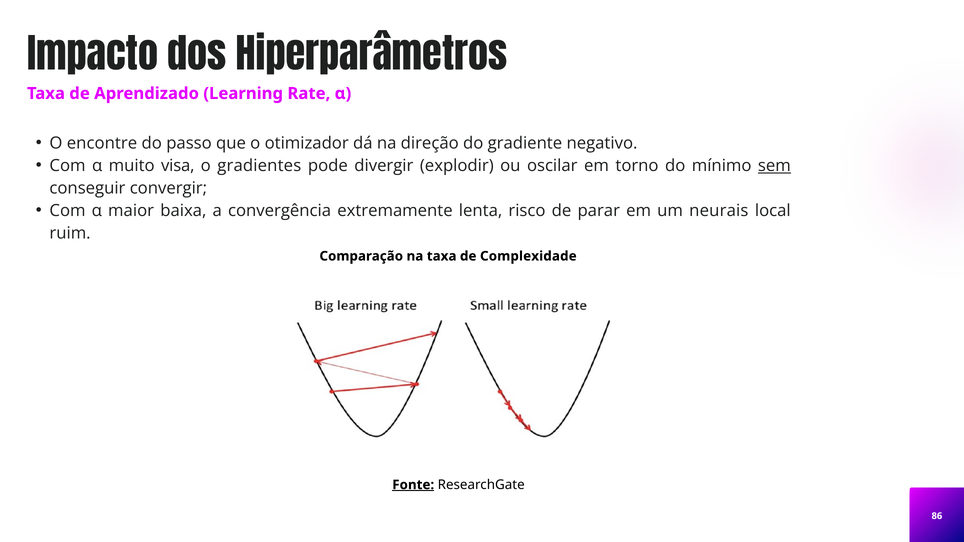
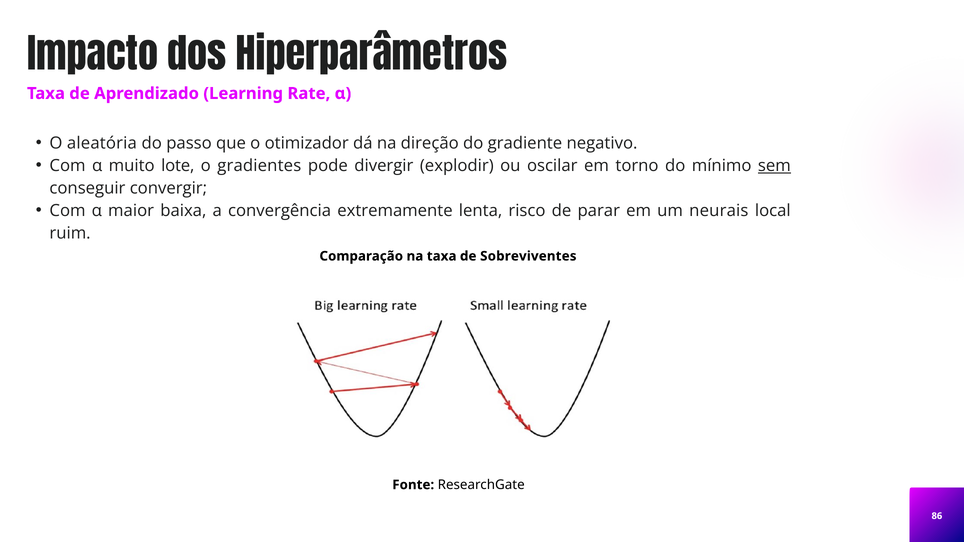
encontre: encontre -> aleatória
visa: visa -> lote
Complexidade: Complexidade -> Sobreviventes
Fonte underline: present -> none
